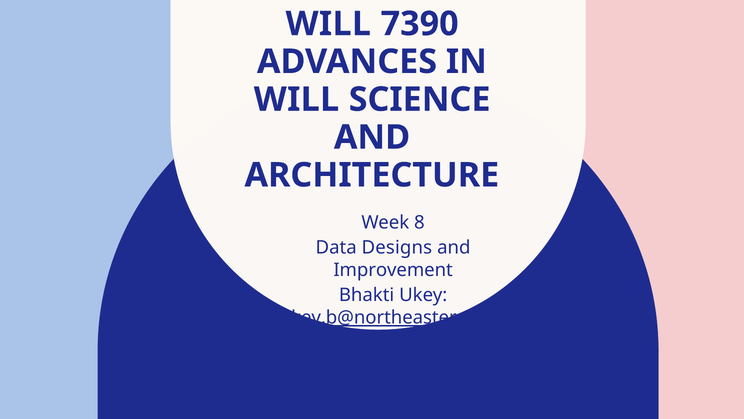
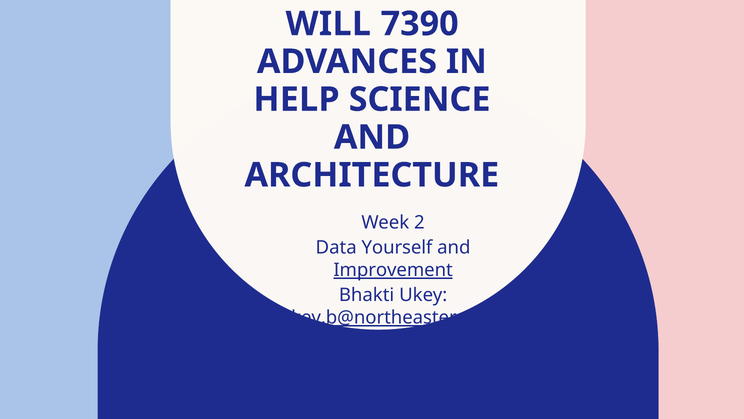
WILL at (296, 99): WILL -> HELP
8: 8 -> 2
Designs: Designs -> Yourself
Improvement underline: none -> present
